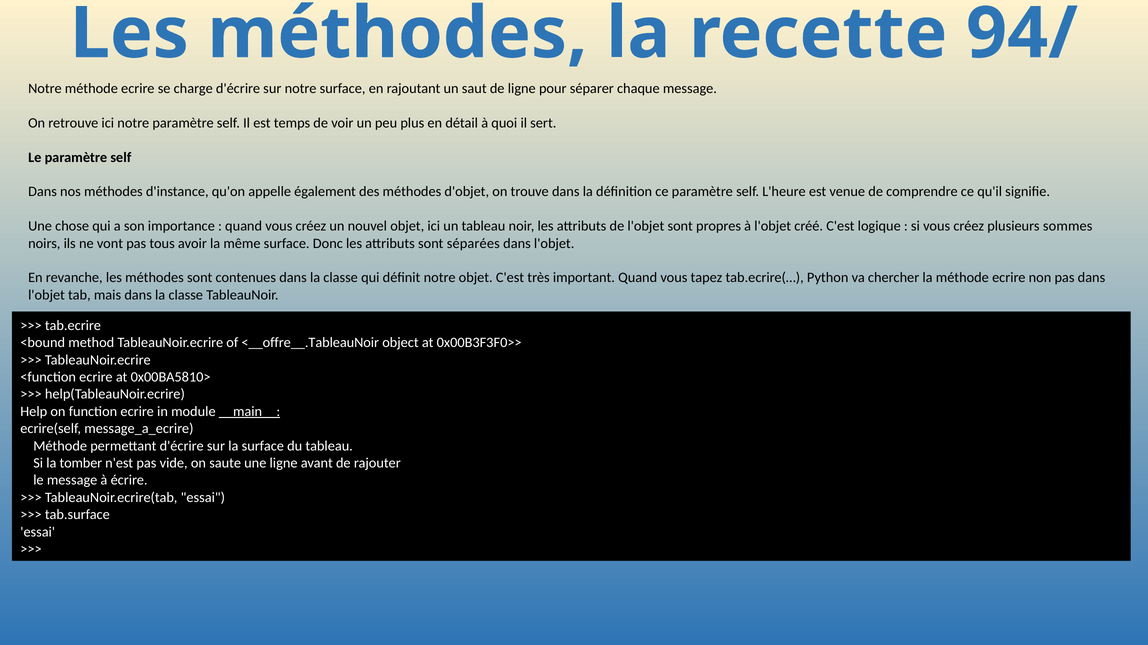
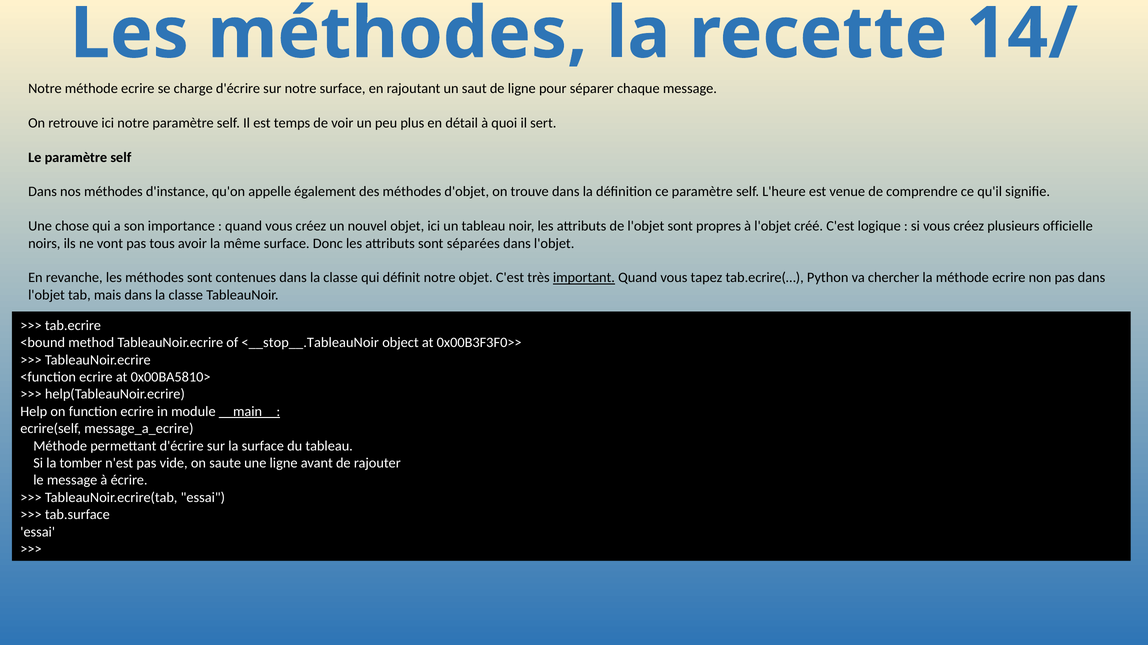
94/: 94/ -> 14/
sommes: sommes -> officielle
important underline: none -> present
<__offre__.TableauNoir: <__offre__.TableauNoir -> <__stop__.TableauNoir
